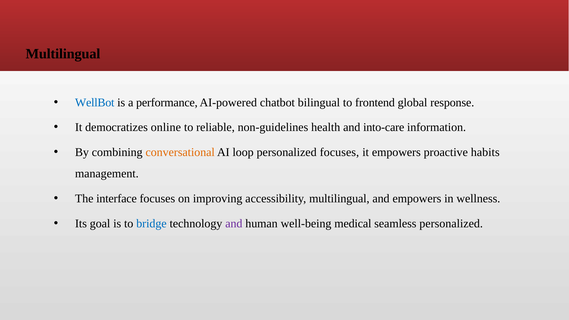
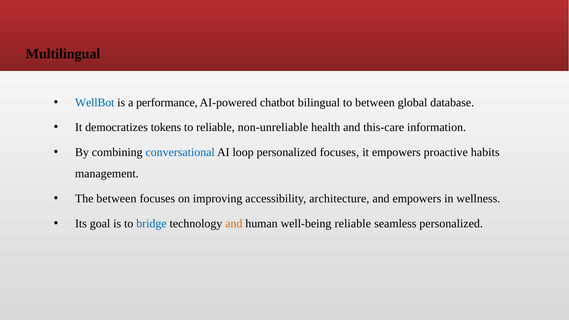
to frontend: frontend -> between
response: response -> database
online: online -> tokens
non-guidelines: non-guidelines -> non-unreliable
into-care: into-care -> this-care
conversational colour: orange -> blue
The interface: interface -> between
accessibility multilingual: multilingual -> architecture
and at (234, 223) colour: purple -> orange
well-being medical: medical -> reliable
